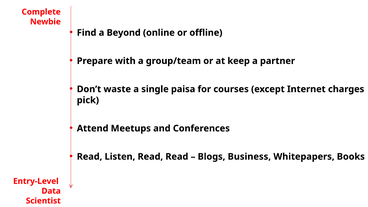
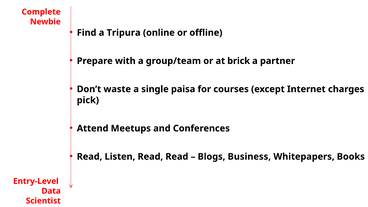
Beyond: Beyond -> Tripura
keep: keep -> brick
